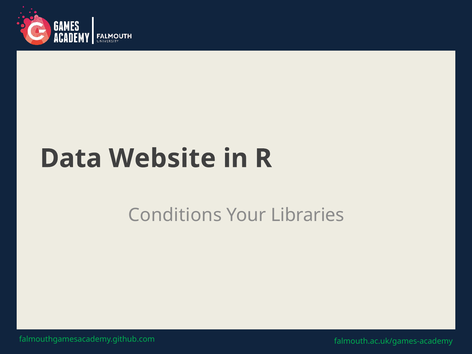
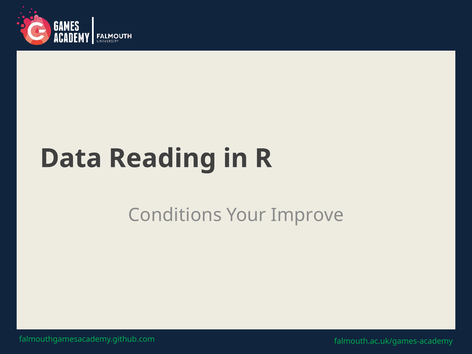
Website: Website -> Reading
Libraries: Libraries -> Improve
